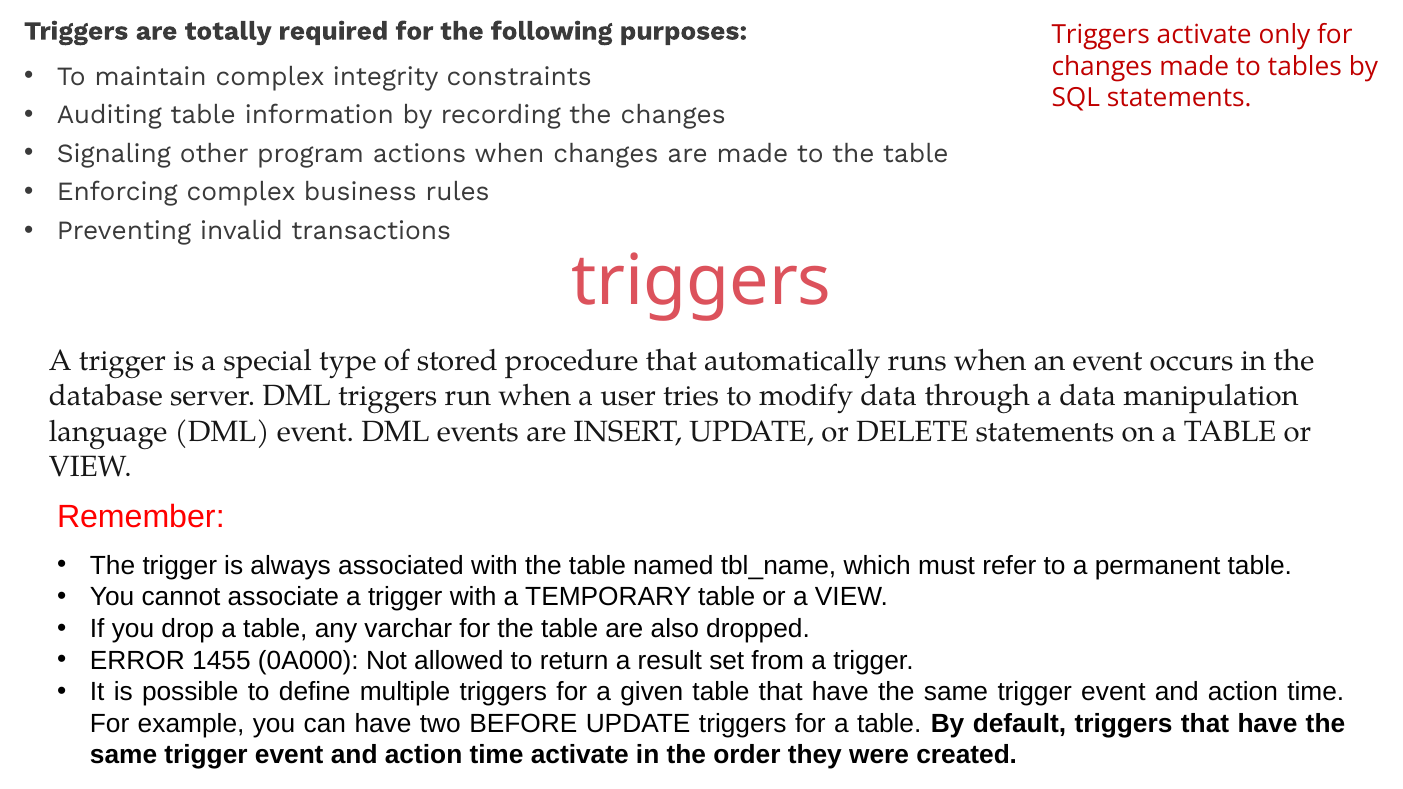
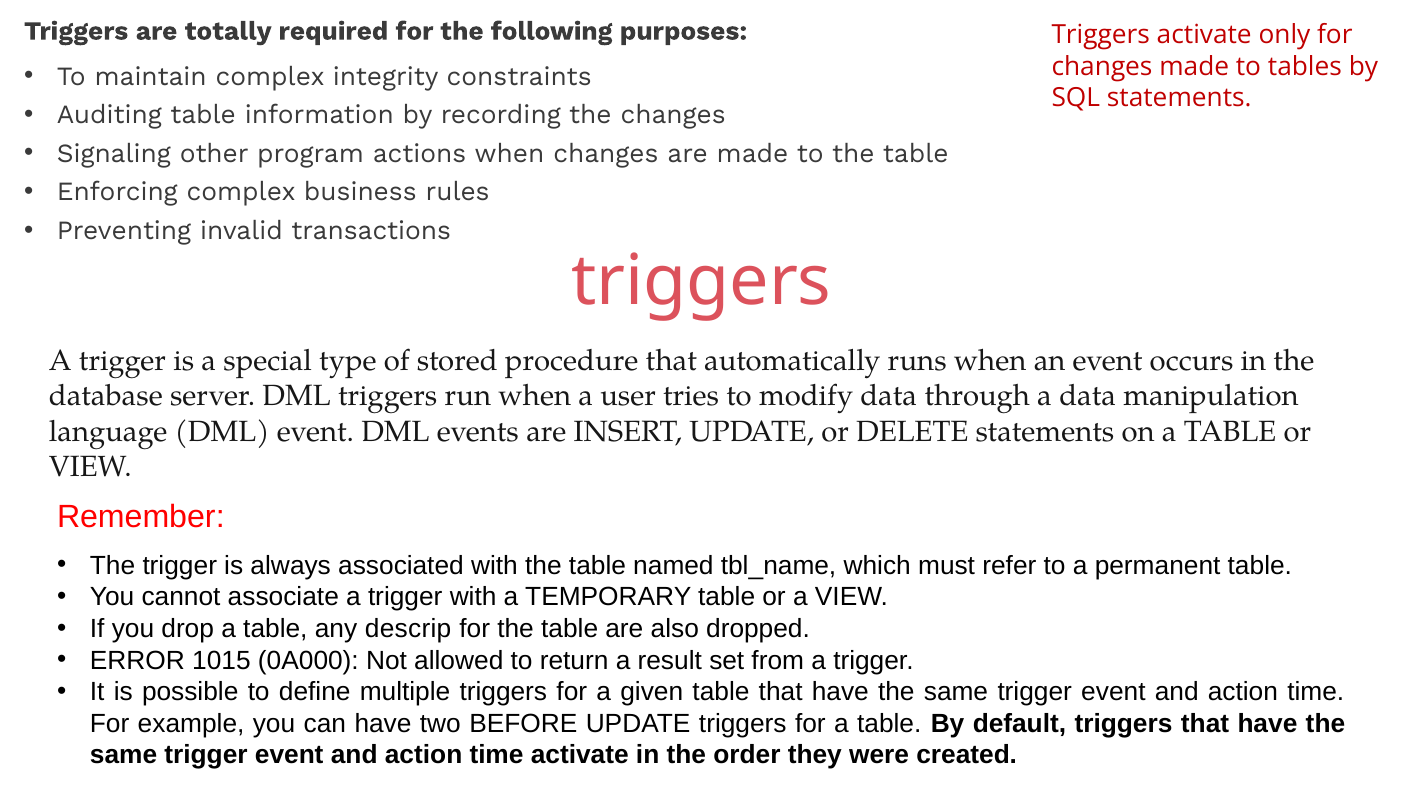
varchar: varchar -> descrip
1455: 1455 -> 1015
